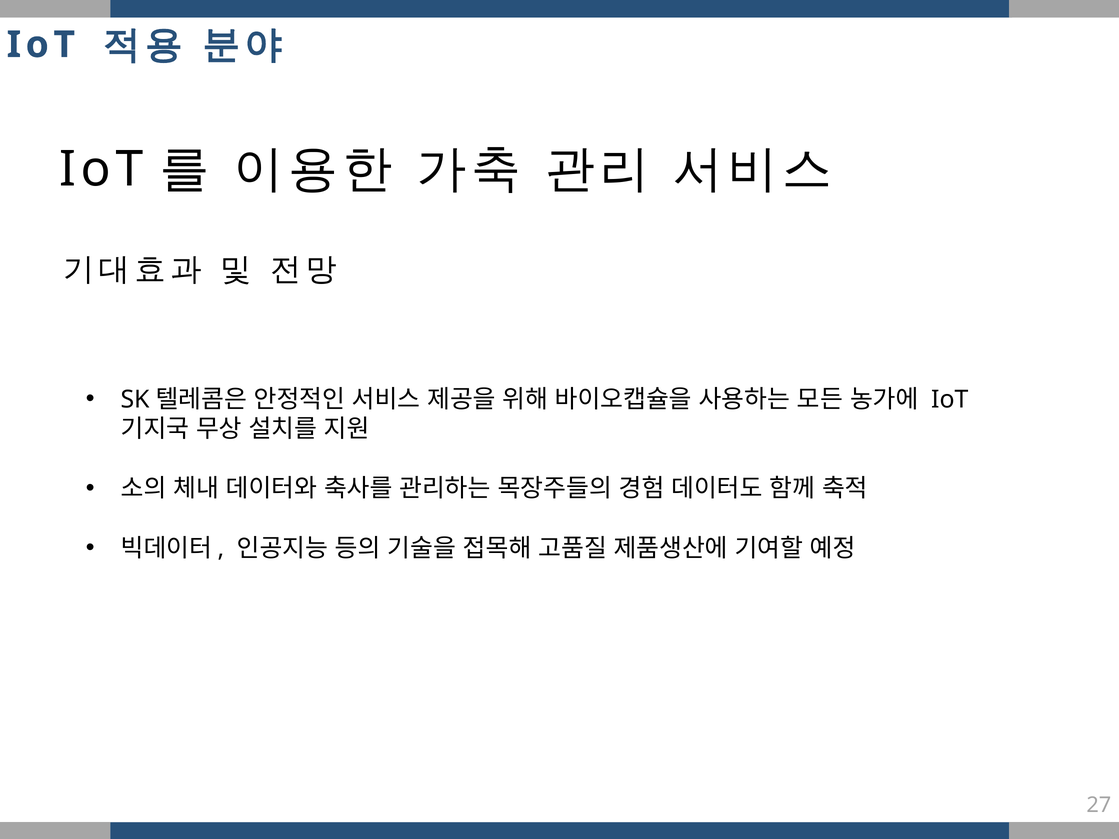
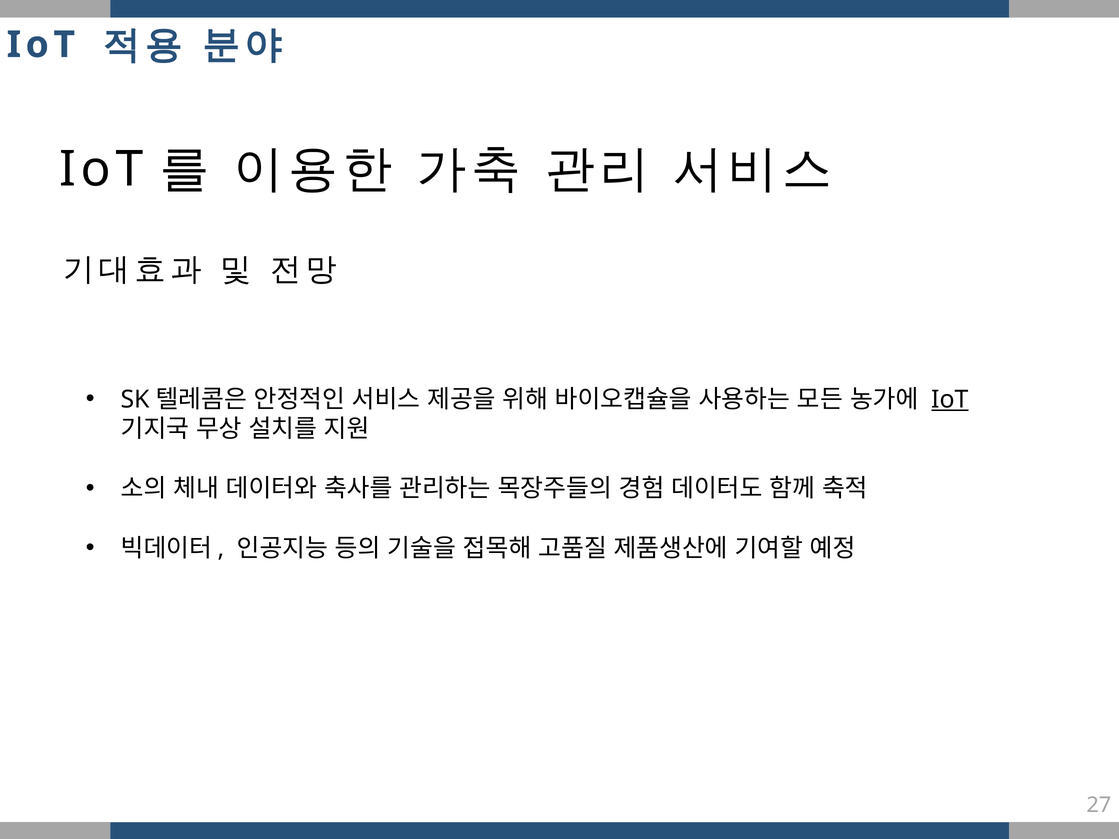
IoT at (950, 399) underline: none -> present
